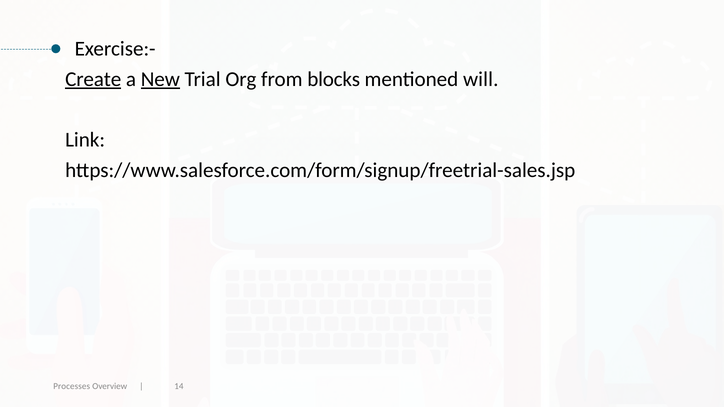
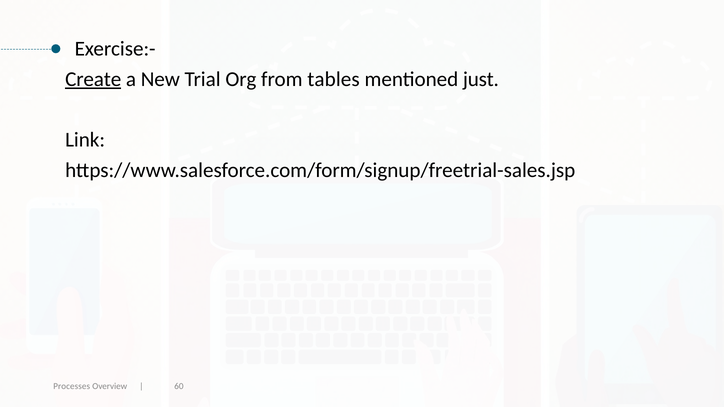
New underline: present -> none
blocks: blocks -> tables
will: will -> just
14: 14 -> 60
